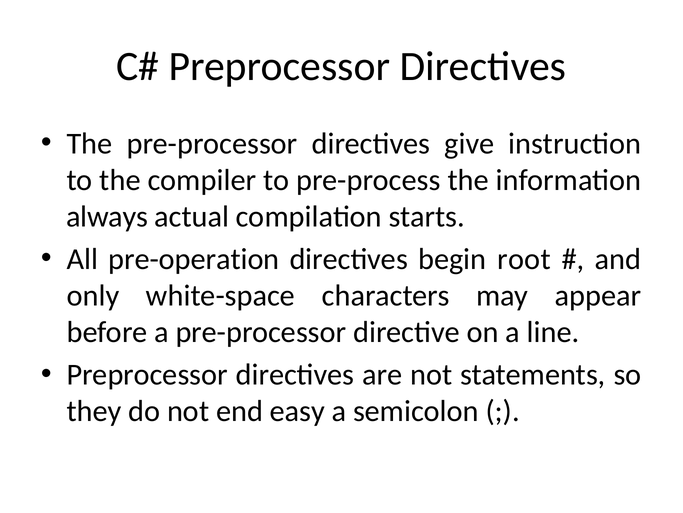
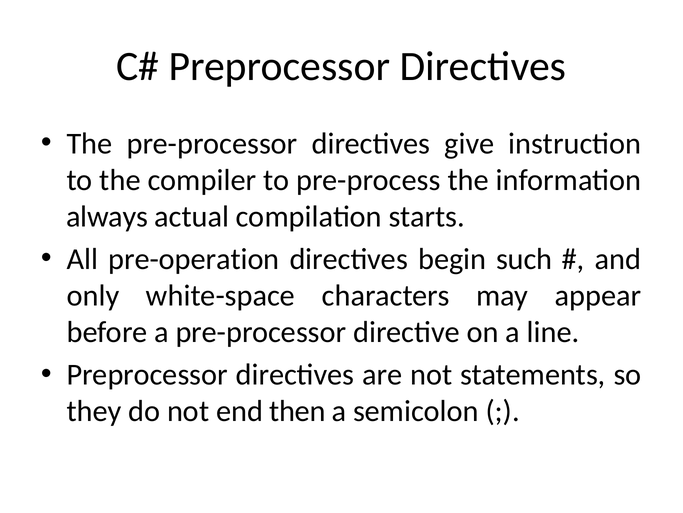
root: root -> such
easy: easy -> then
